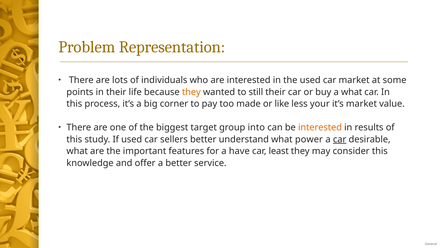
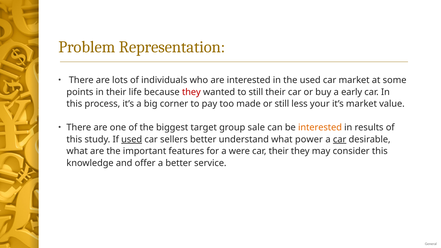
they at (191, 92) colour: orange -> red
a what: what -> early
or like: like -> still
into: into -> sale
used at (132, 139) underline: none -> present
have: have -> were
car least: least -> their
